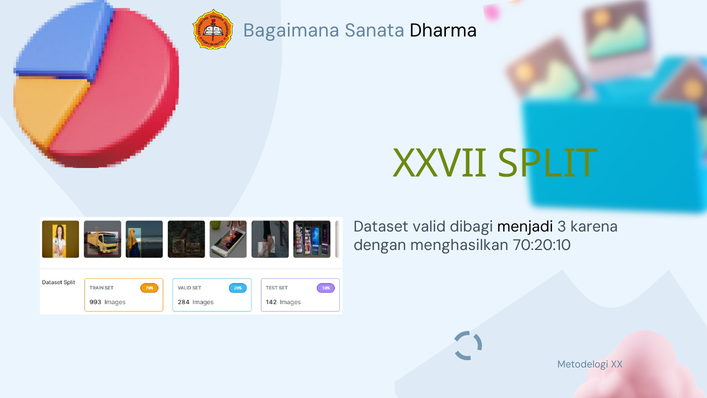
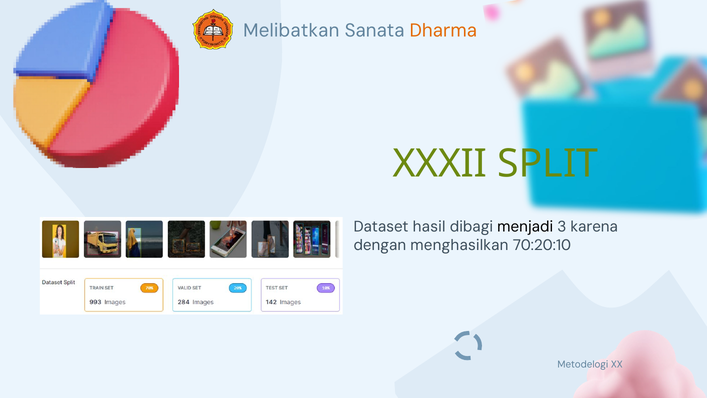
Bagaimana: Bagaimana -> Melibatkan
Dharma colour: black -> orange
XXVII: XXVII -> XXXII
valid: valid -> hasil
